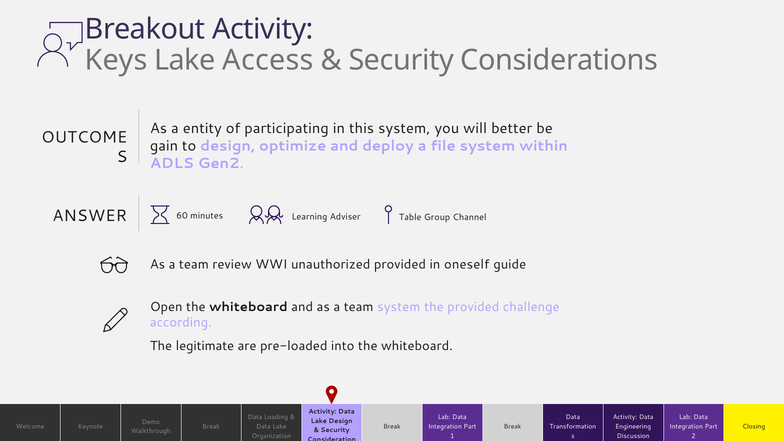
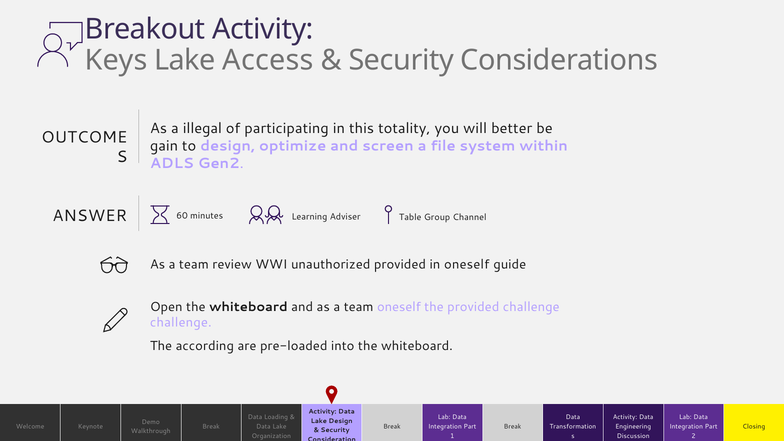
entity: entity -> illegal
this system: system -> totality
deploy: deploy -> screen
team system: system -> oneself
according at (181, 322): according -> challenge
legitimate: legitimate -> according
